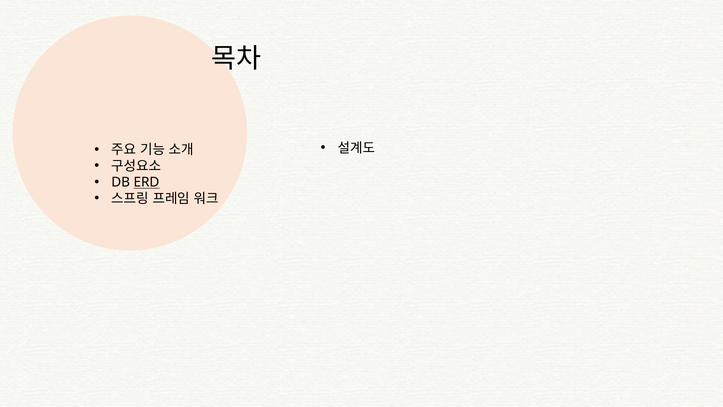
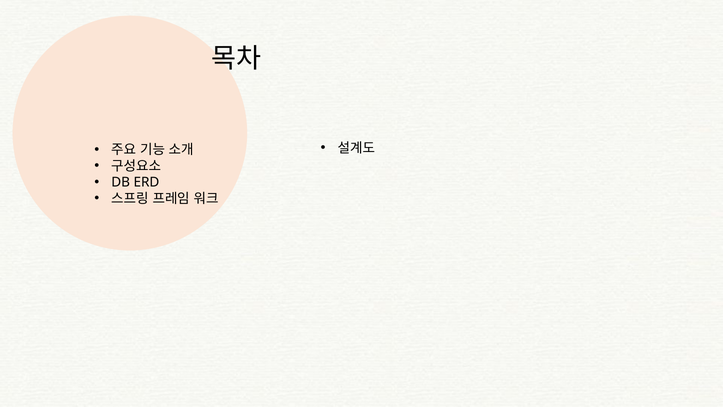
ERD underline: present -> none
